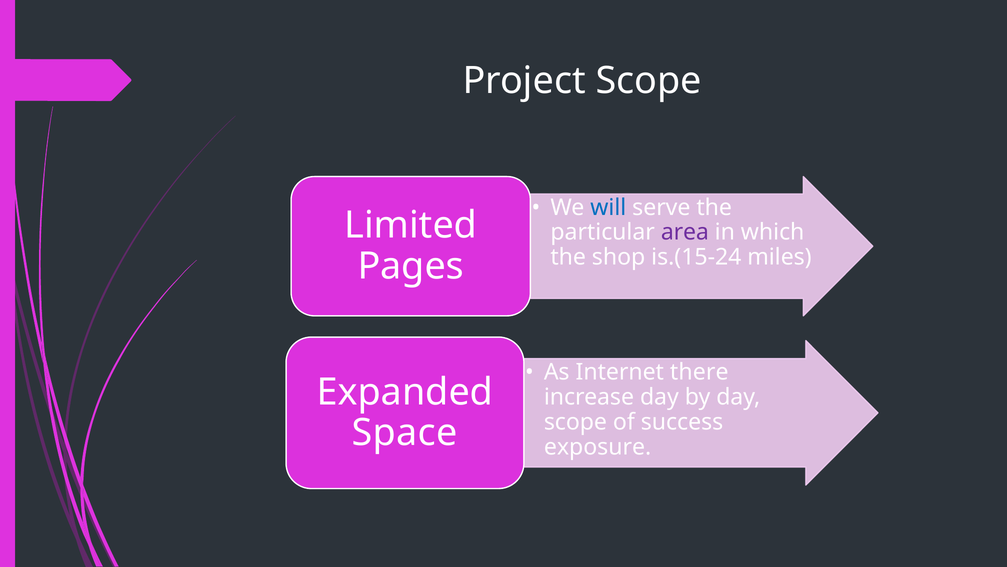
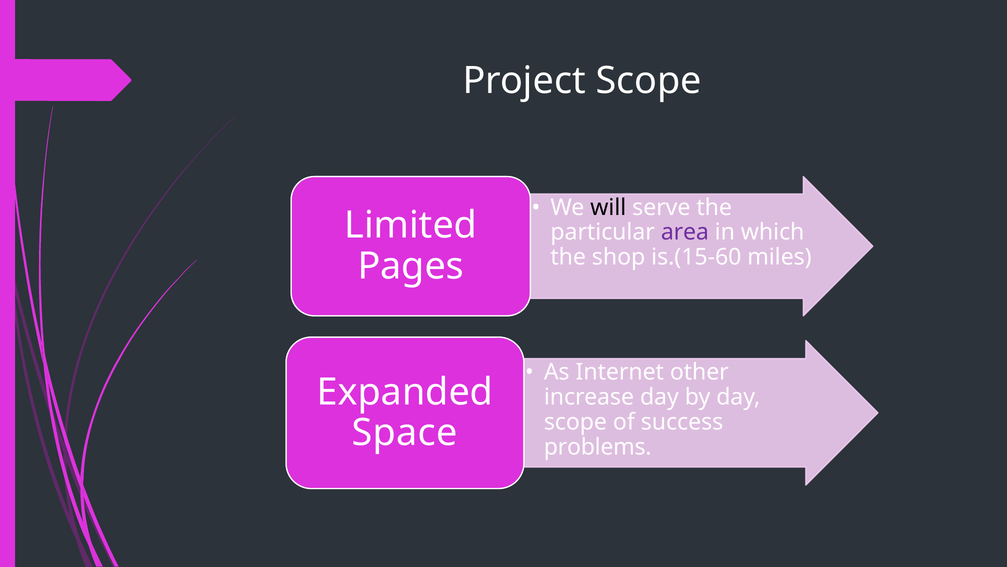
will colour: blue -> black
is.(15-24: is.(15-24 -> is.(15-60
there: there -> other
exposure: exposure -> problems
